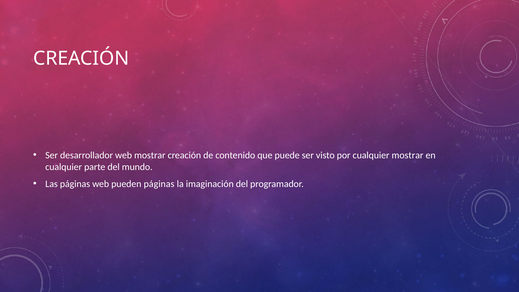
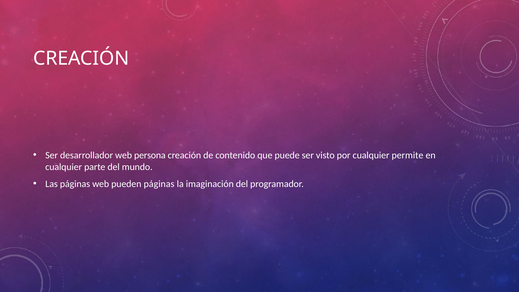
web mostrar: mostrar -> persona
cualquier mostrar: mostrar -> permite
